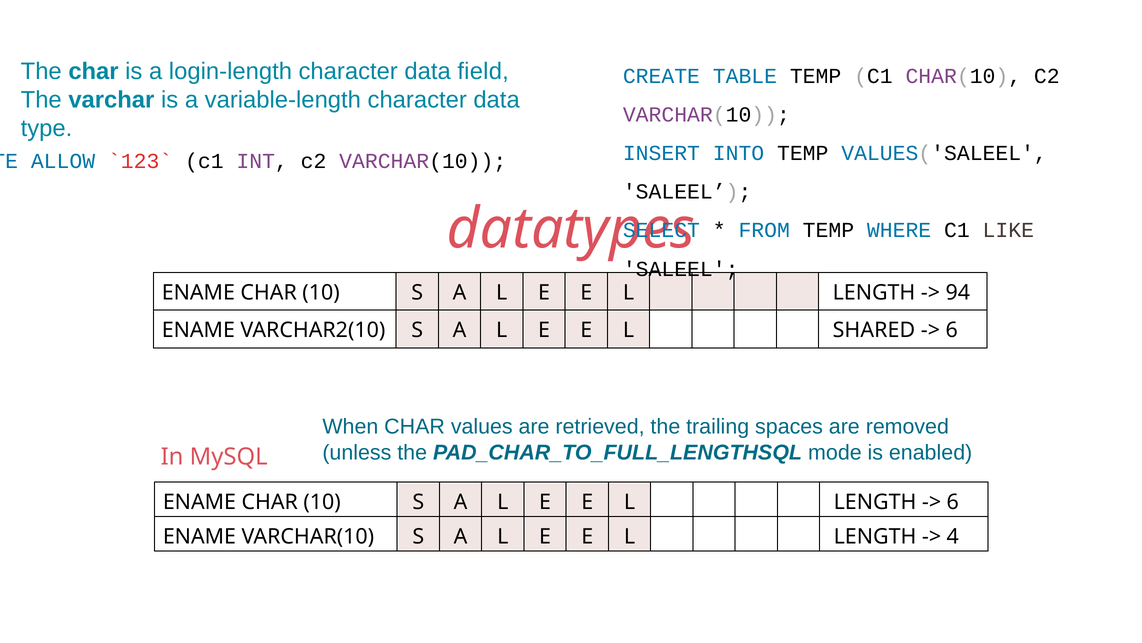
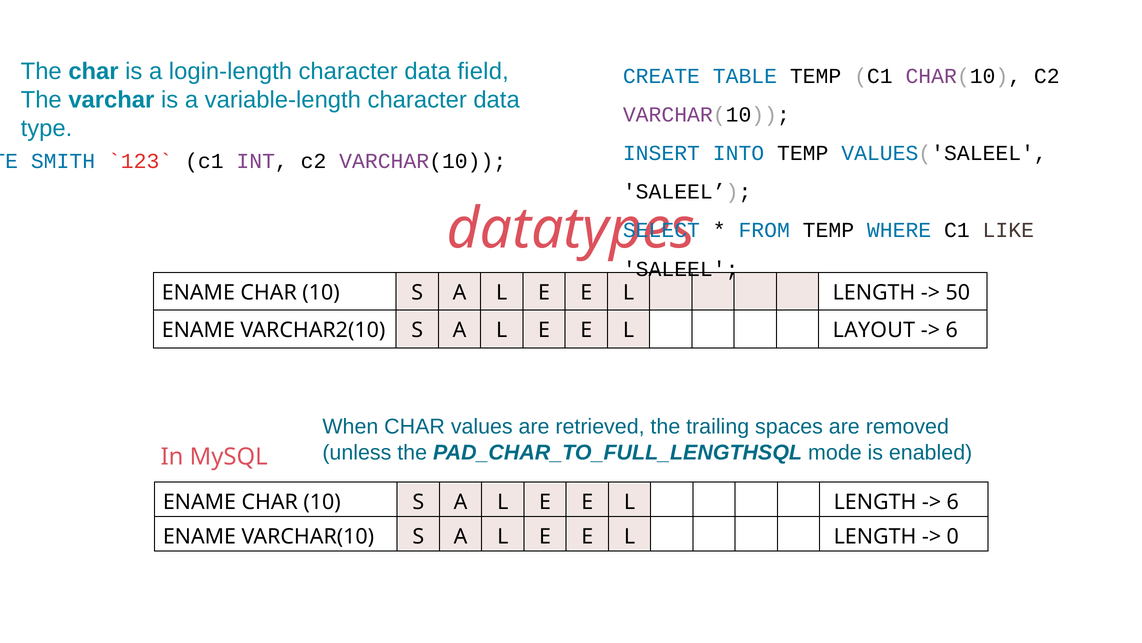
ALLOW: ALLOW -> SMITH
94: 94 -> 50
SHARED: SHARED -> LAYOUT
4: 4 -> 0
